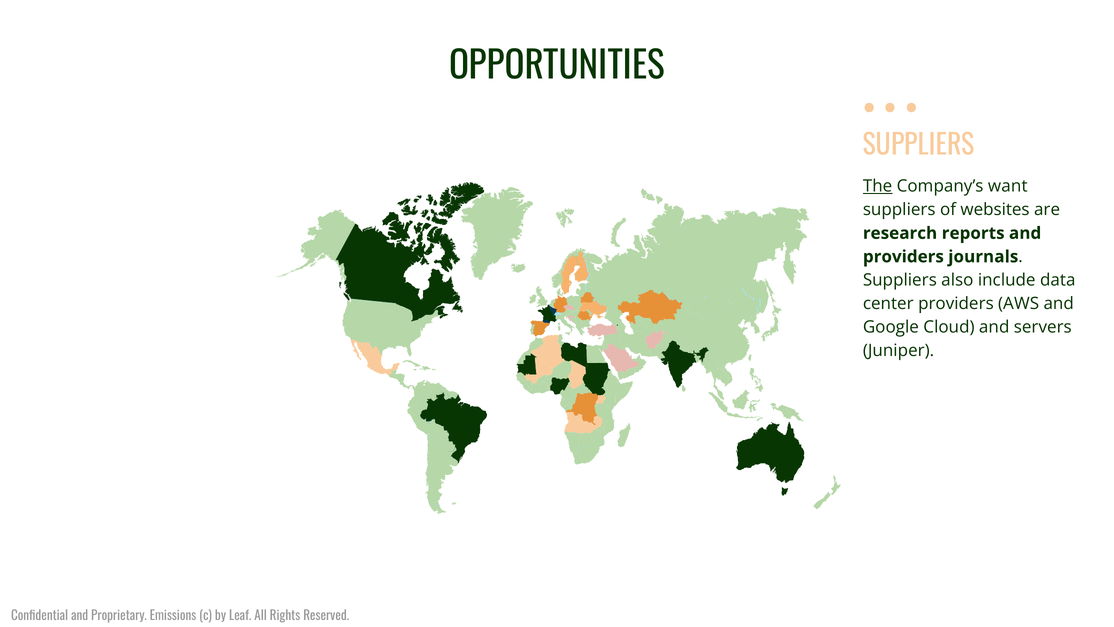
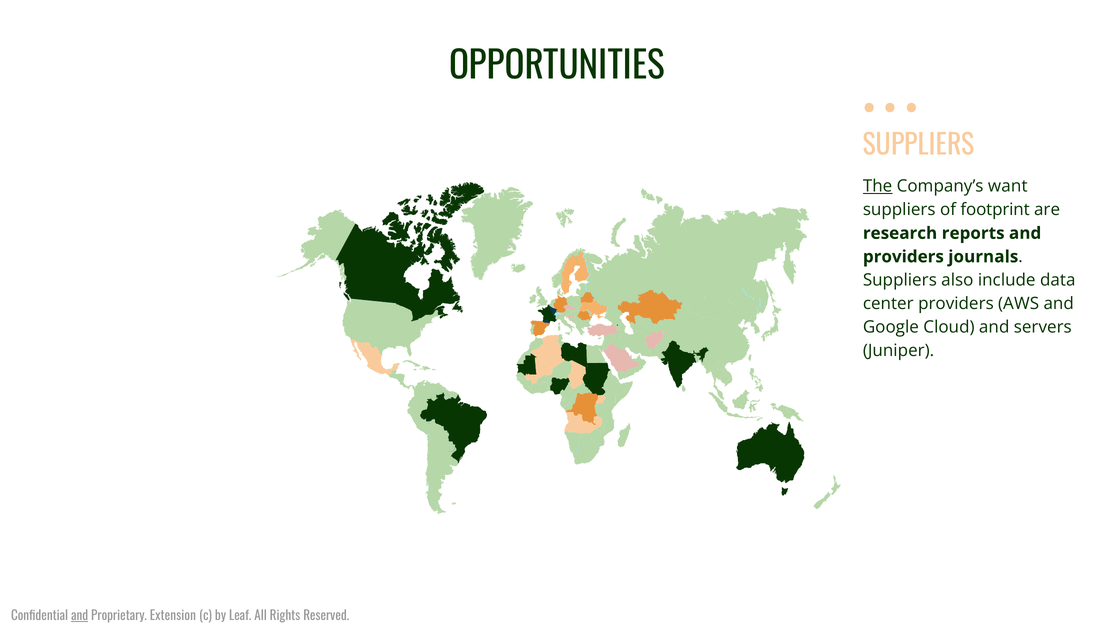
websites: websites -> footprint
and at (80, 615) underline: none -> present
Emissions: Emissions -> Extension
